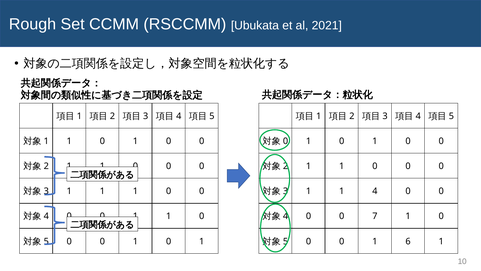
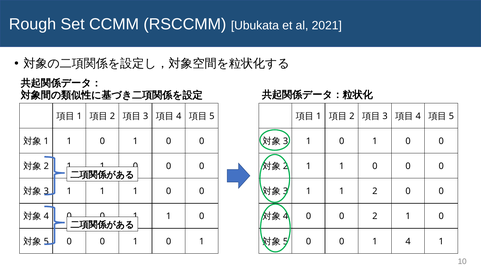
0 at (286, 141): 0 -> 3
1 4: 4 -> 2
0 7: 7 -> 2
1 6: 6 -> 4
